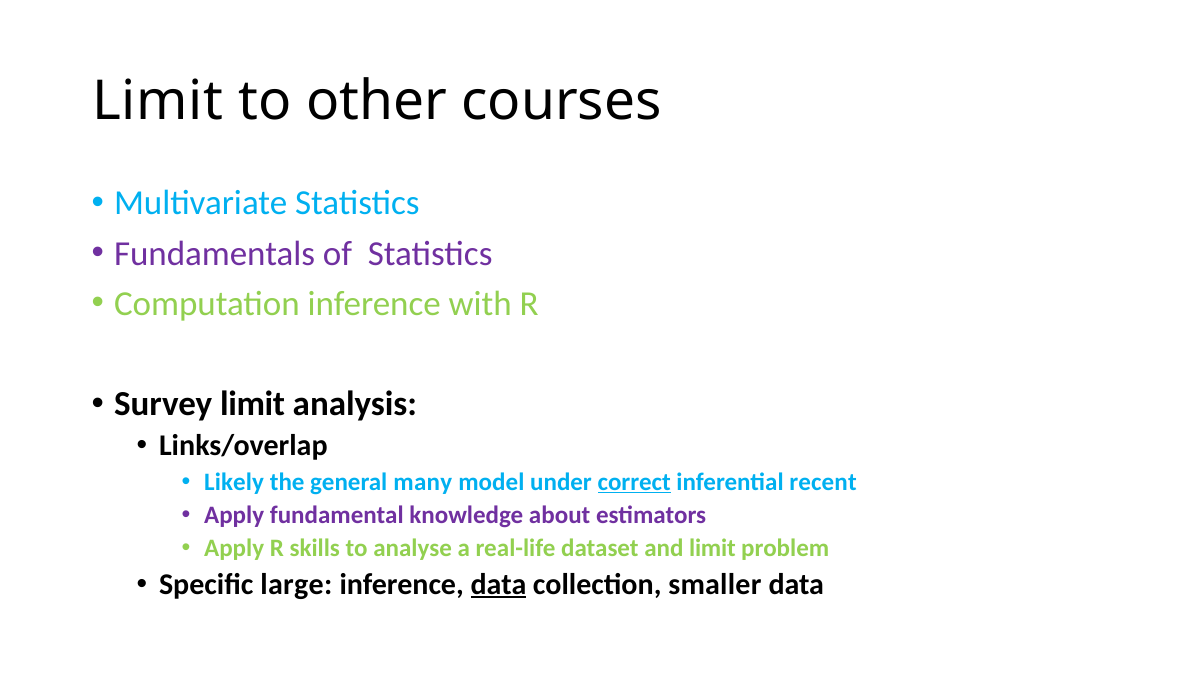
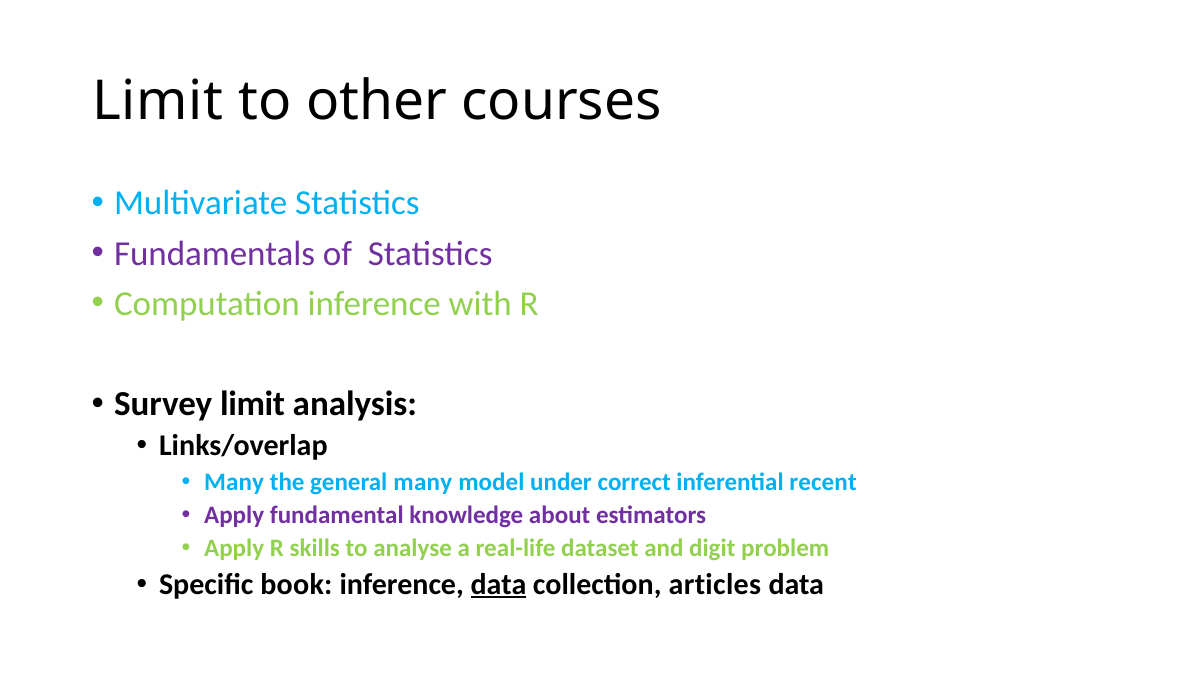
Likely at (234, 482): Likely -> Many
correct underline: present -> none
and limit: limit -> digit
large: large -> book
smaller: smaller -> articles
